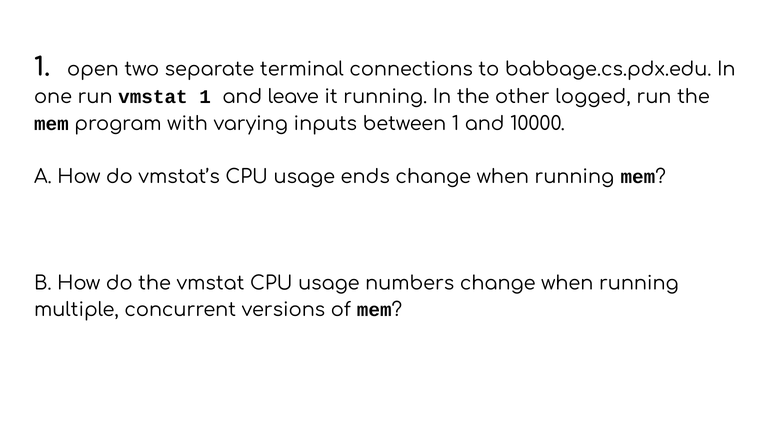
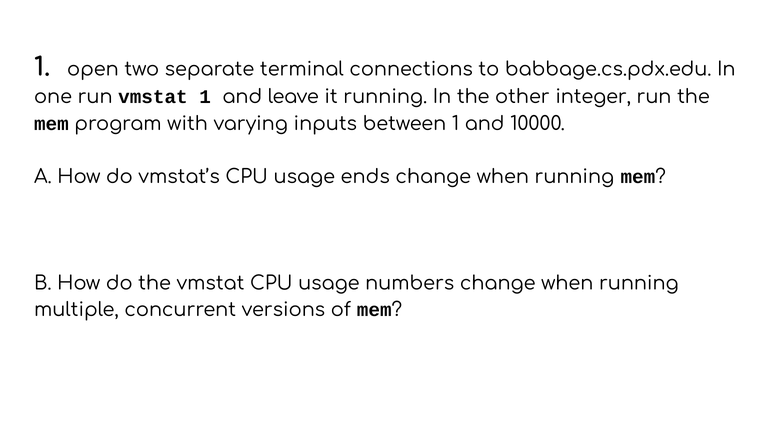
logged: logged -> integer
